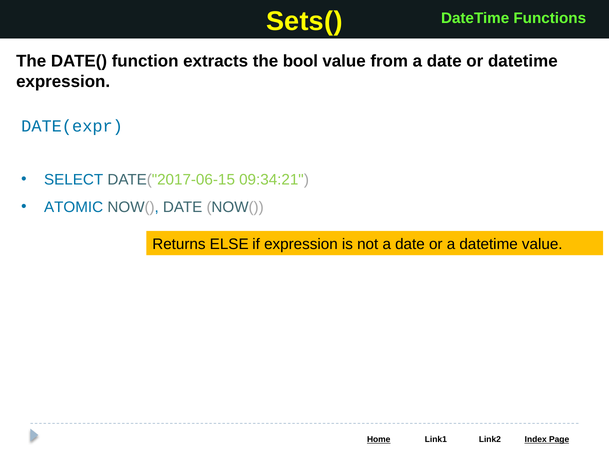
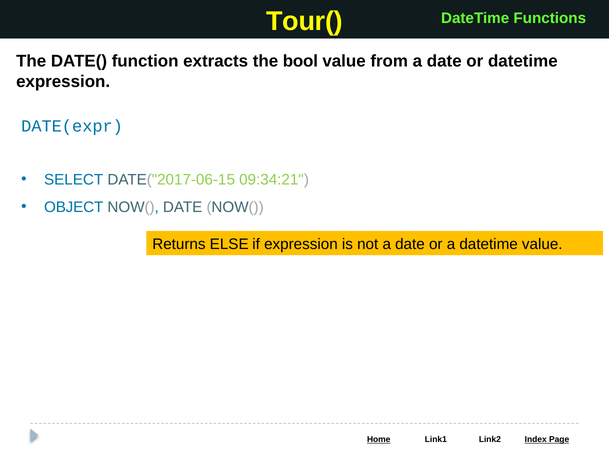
Sets(: Sets( -> Tour(
ATOMIC: ATOMIC -> OBJECT
